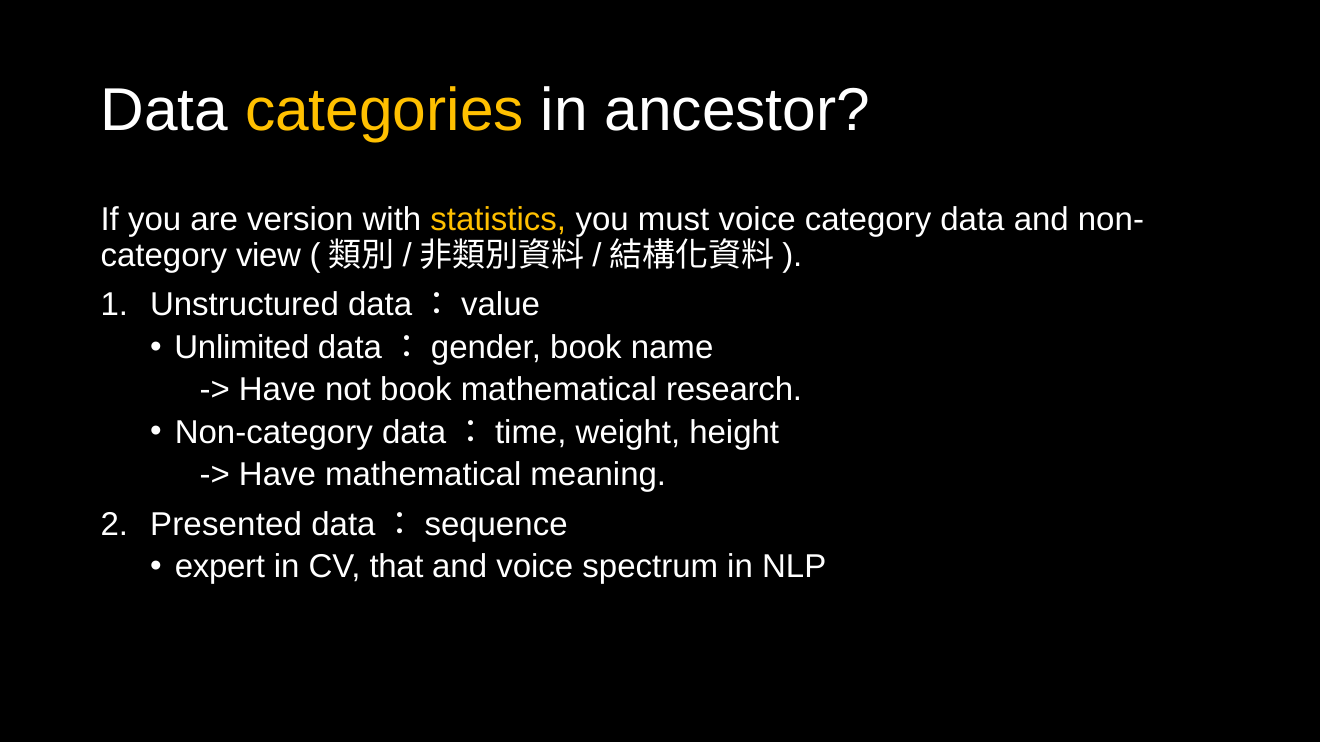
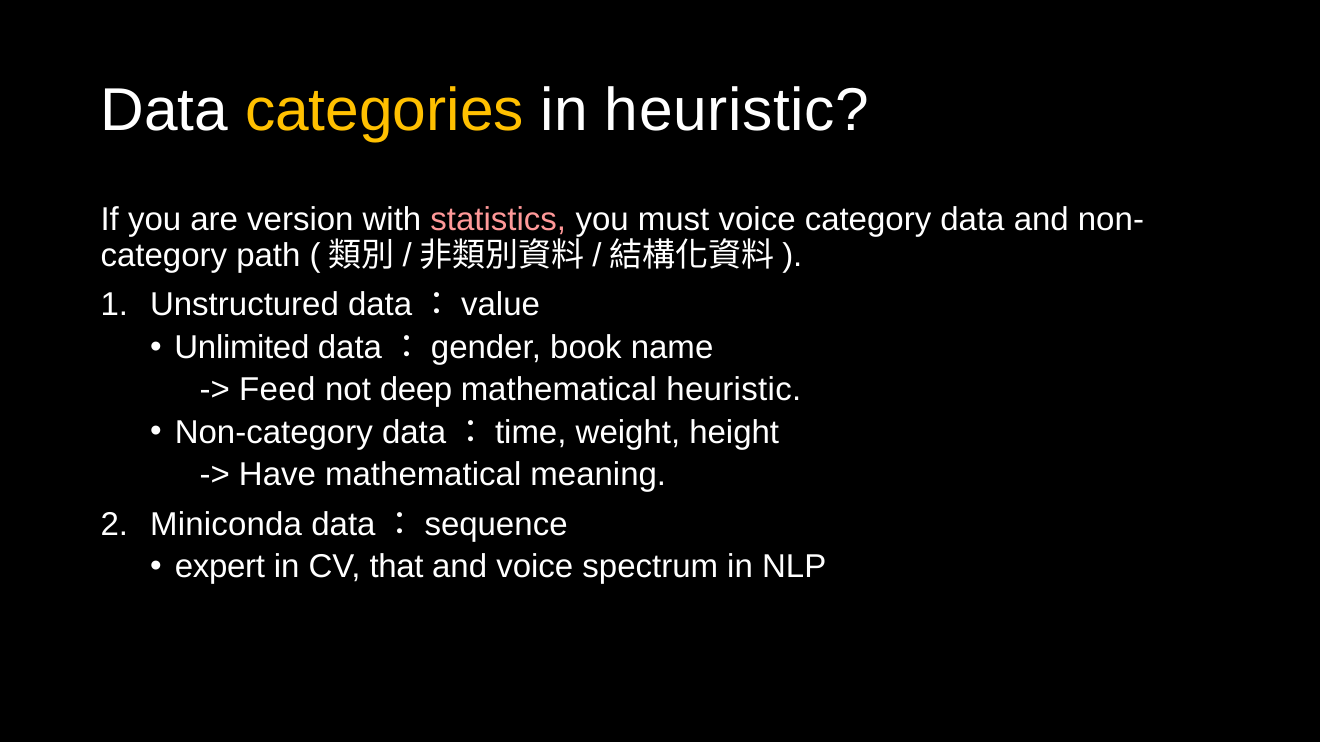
in ancestor: ancestor -> heuristic
statistics colour: yellow -> pink
view: view -> path
Have at (277, 390): Have -> Feed
not book: book -> deep
mathematical research: research -> heuristic
Presented: Presented -> Miniconda
